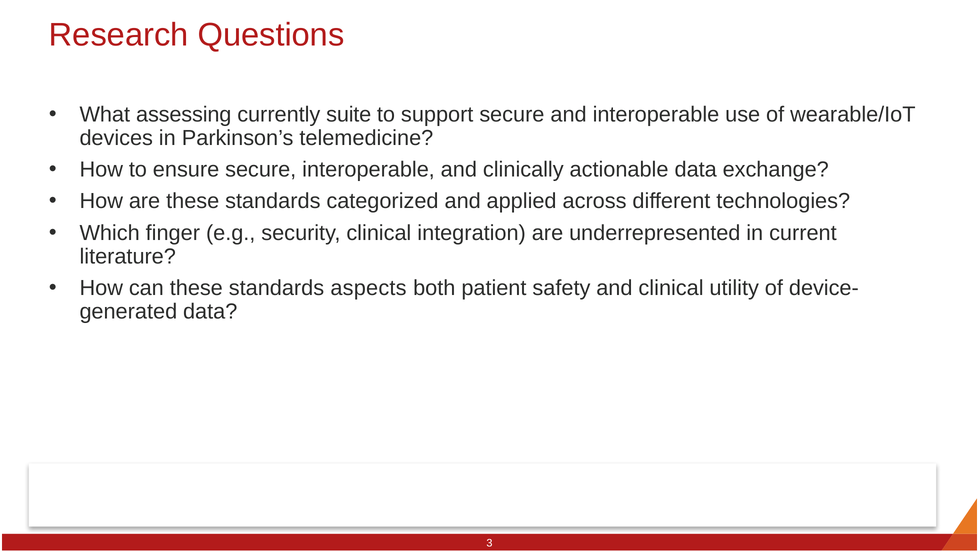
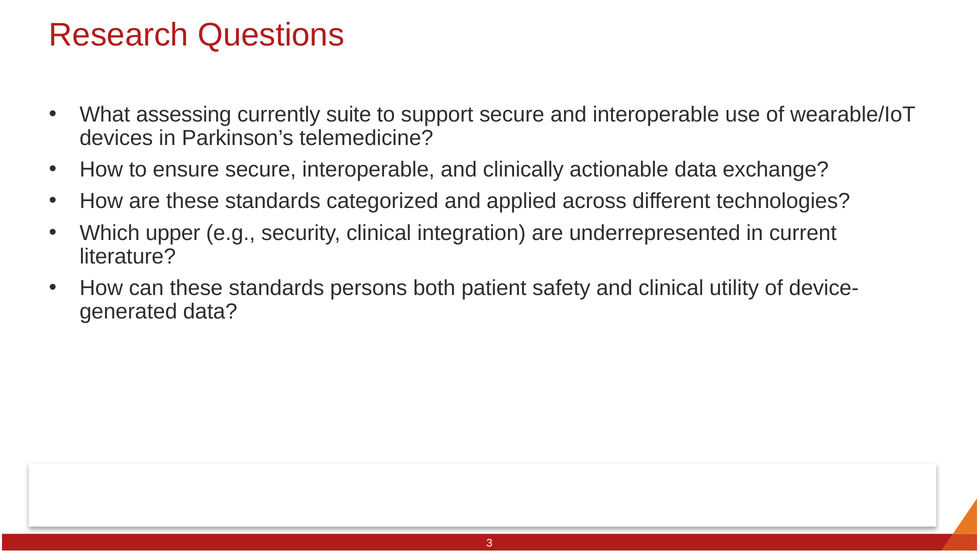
finger: finger -> upper
aspects: aspects -> persons
